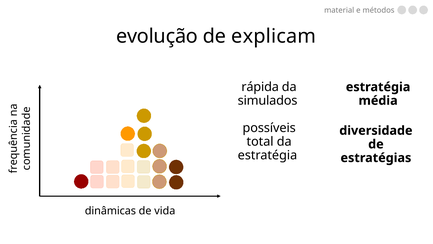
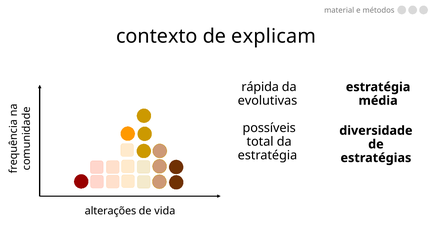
evolução: evolução -> contexto
simulados: simulados -> evolutivas
dinâmicas: dinâmicas -> alterações
